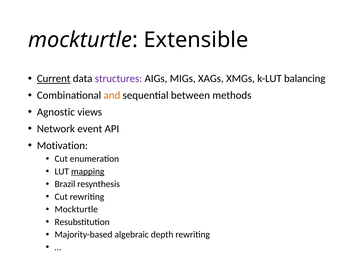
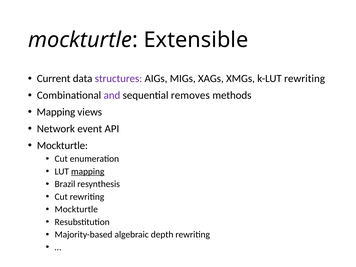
Current underline: present -> none
k-LUT balancing: balancing -> rewriting
and colour: orange -> purple
between: between -> removes
Agnostic at (56, 112): Agnostic -> Mapping
Motivation at (62, 145): Motivation -> Mockturtle
